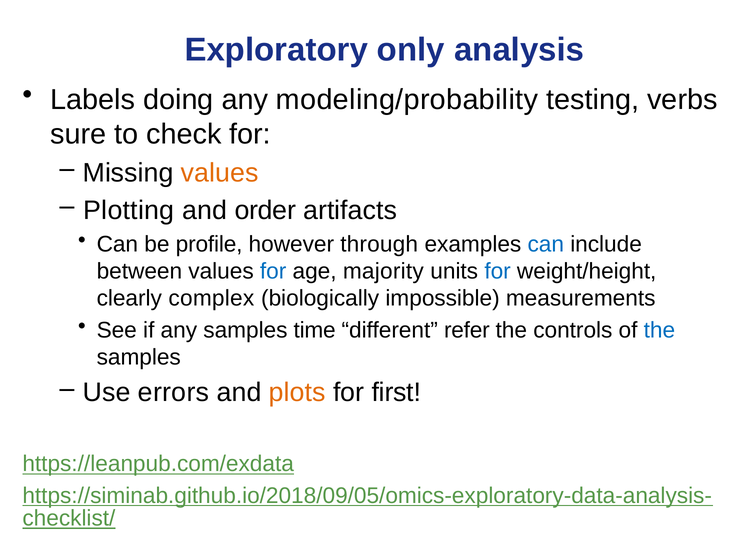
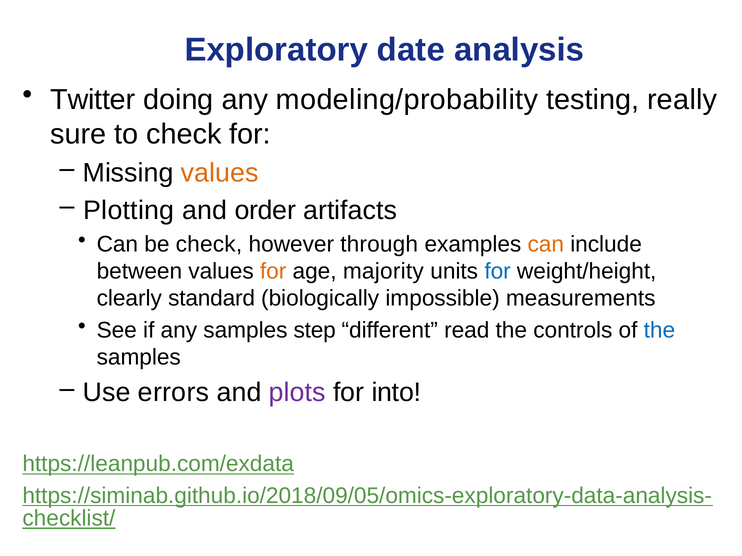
only: only -> date
Labels: Labels -> Twitter
verbs: verbs -> really
be profile: profile -> check
can at (546, 244) colour: blue -> orange
for at (273, 272) colour: blue -> orange
complex: complex -> standard
time: time -> step
refer: refer -> read
plots colour: orange -> purple
first: first -> into
